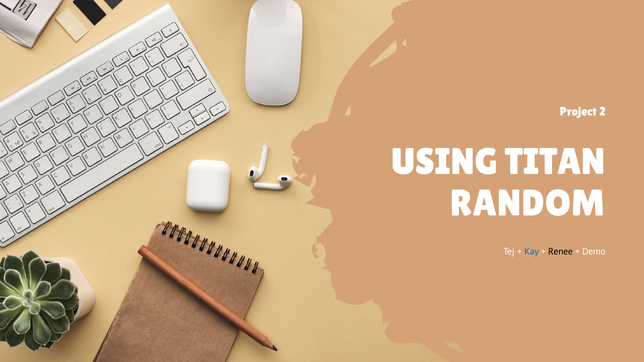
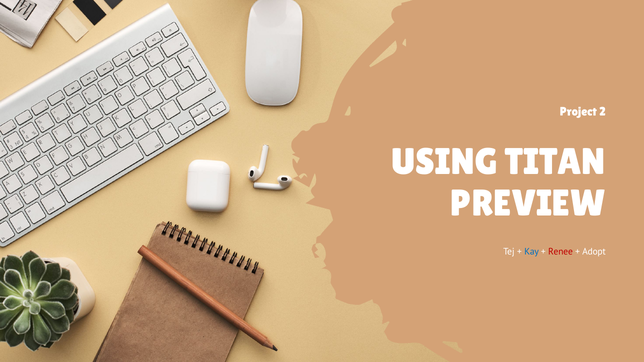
RANDOM: RANDOM -> PREVIEW
Renee colour: black -> red
Demo: Demo -> Adopt
